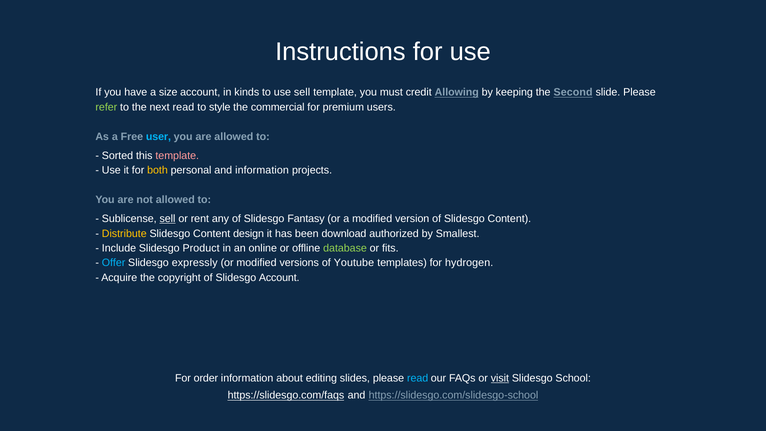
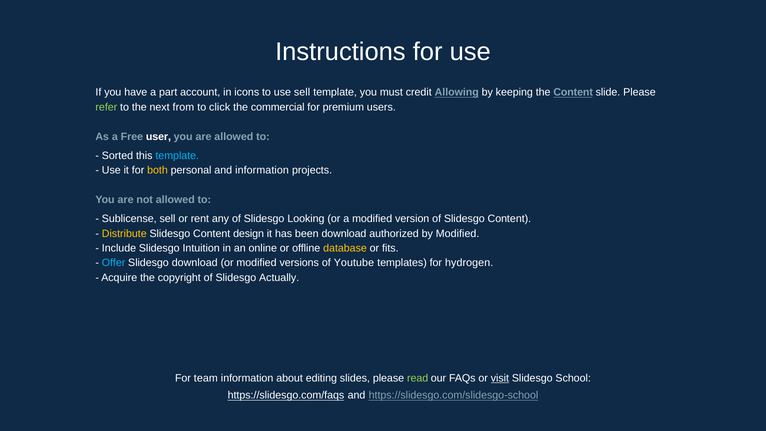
size: size -> part
kinds: kinds -> icons
the Second: Second -> Content
next read: read -> from
style: style -> click
user colour: light blue -> white
template at (177, 156) colour: pink -> light blue
sell at (167, 219) underline: present -> none
Fantasy: Fantasy -> Looking
by Smallest: Smallest -> Modified
Product: Product -> Intuition
database colour: light green -> yellow
Slidesgo expressly: expressly -> download
Slidesgo Account: Account -> Actually
order: order -> team
read at (418, 378) colour: light blue -> light green
